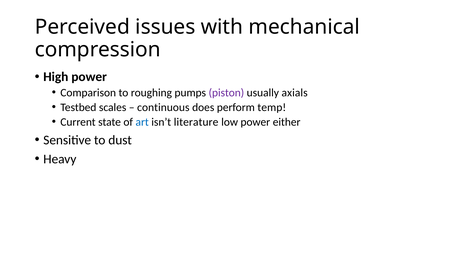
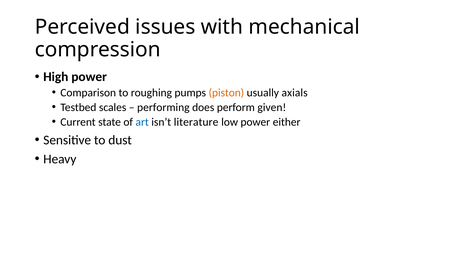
piston colour: purple -> orange
continuous: continuous -> performing
temp: temp -> given
